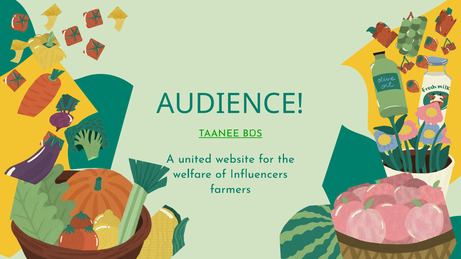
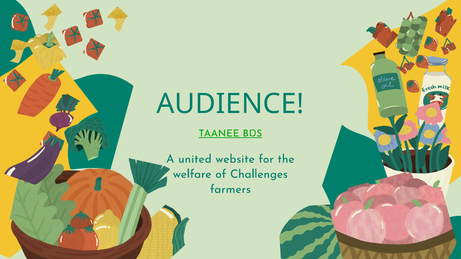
Influencers: Influencers -> Challenges
